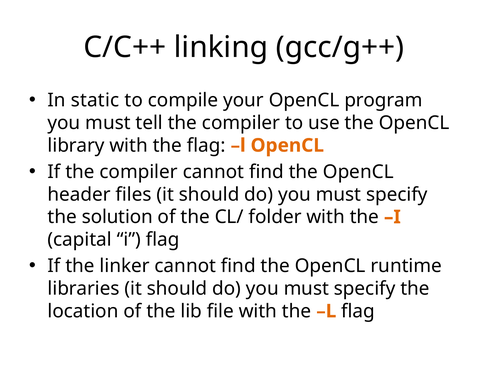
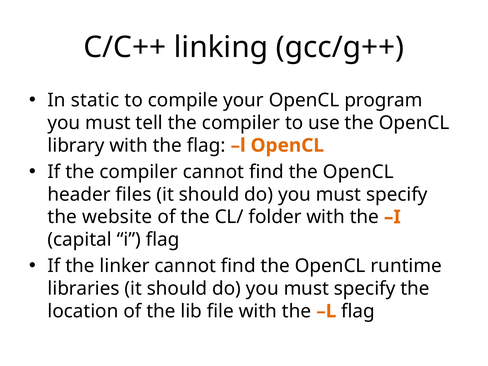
solution: solution -> website
